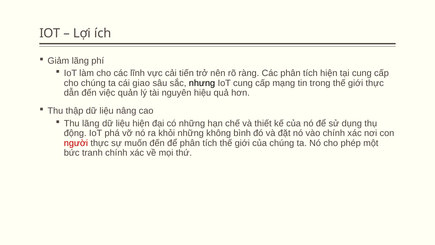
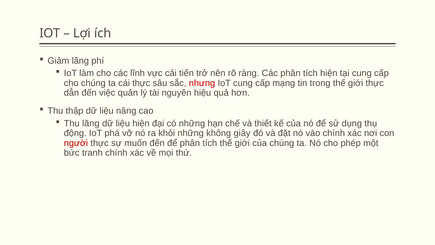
cái giao: giao -> thực
nhưng colour: black -> red
bình: bình -> giây
